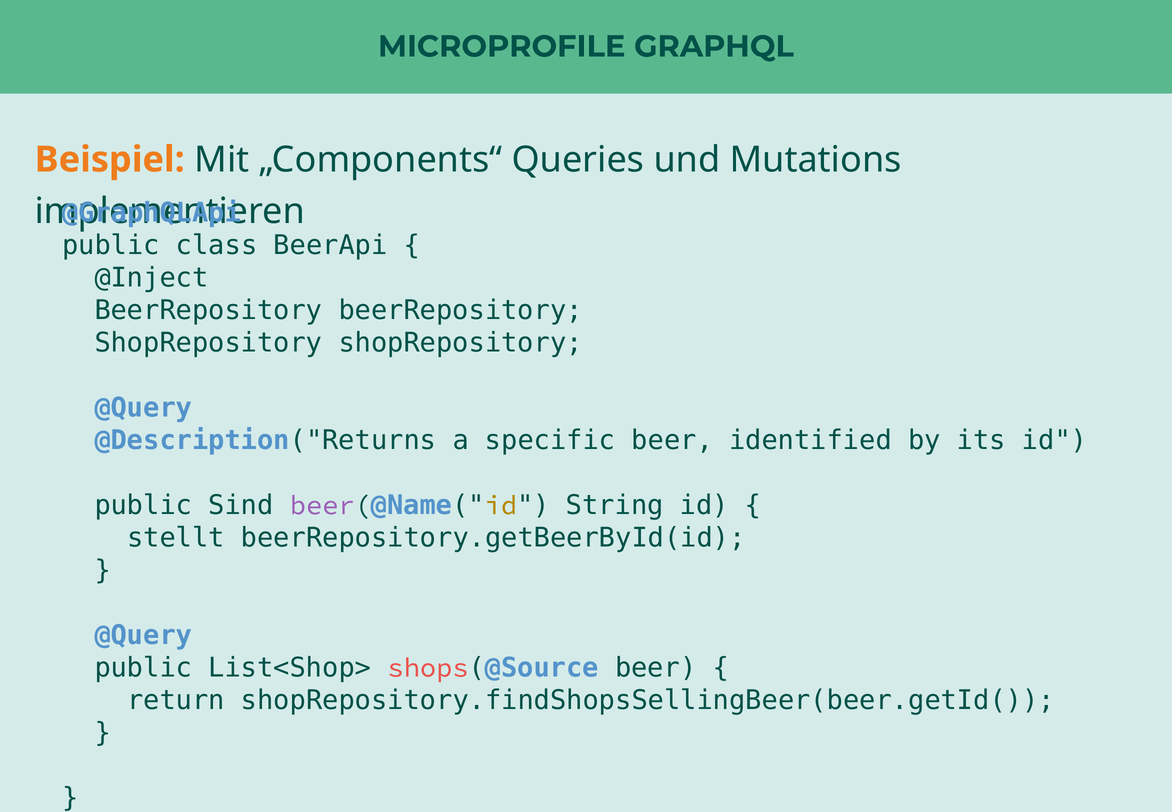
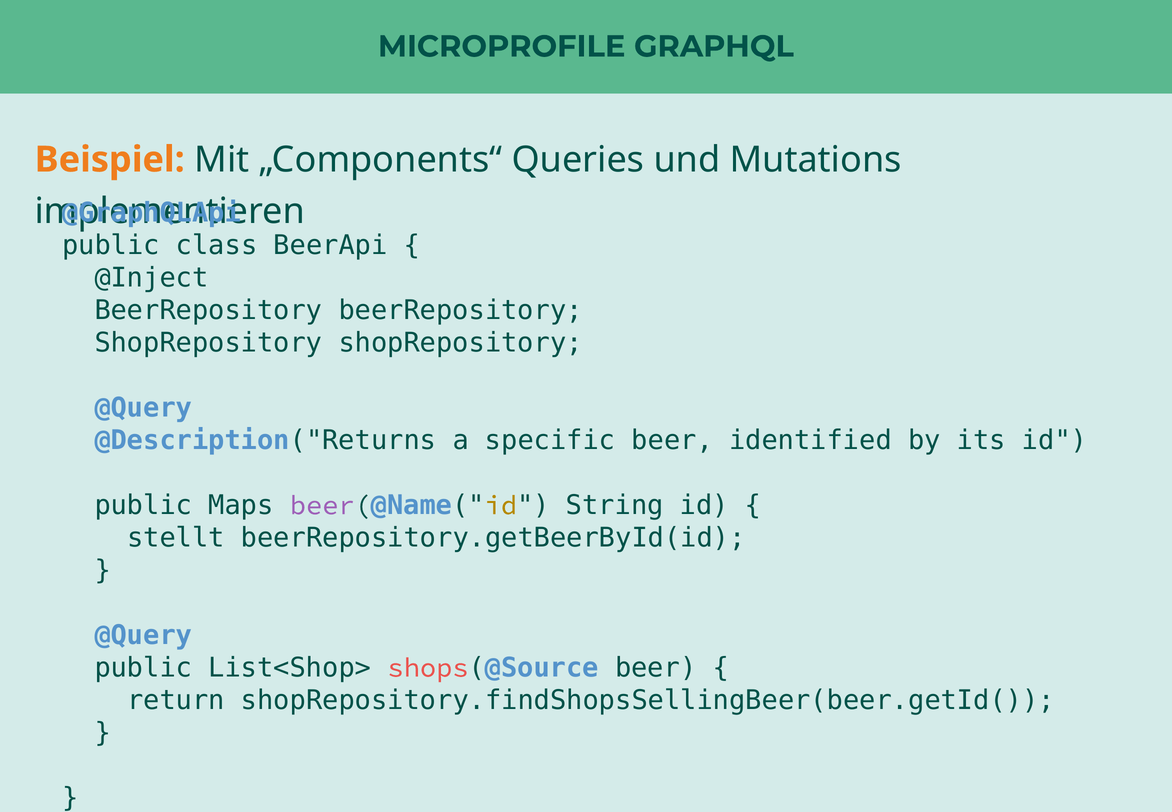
Sind: Sind -> Maps
